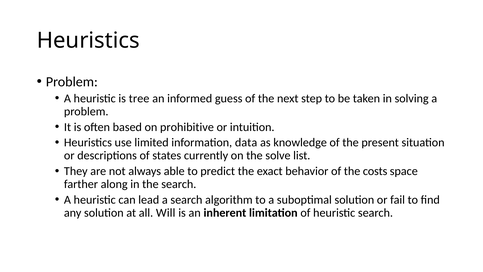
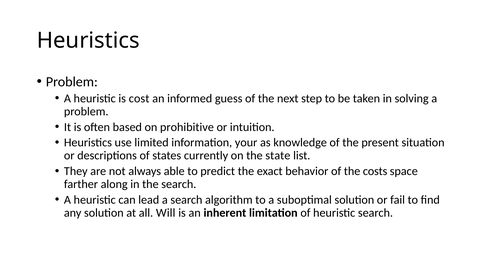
tree: tree -> cost
data: data -> your
solve: solve -> state
